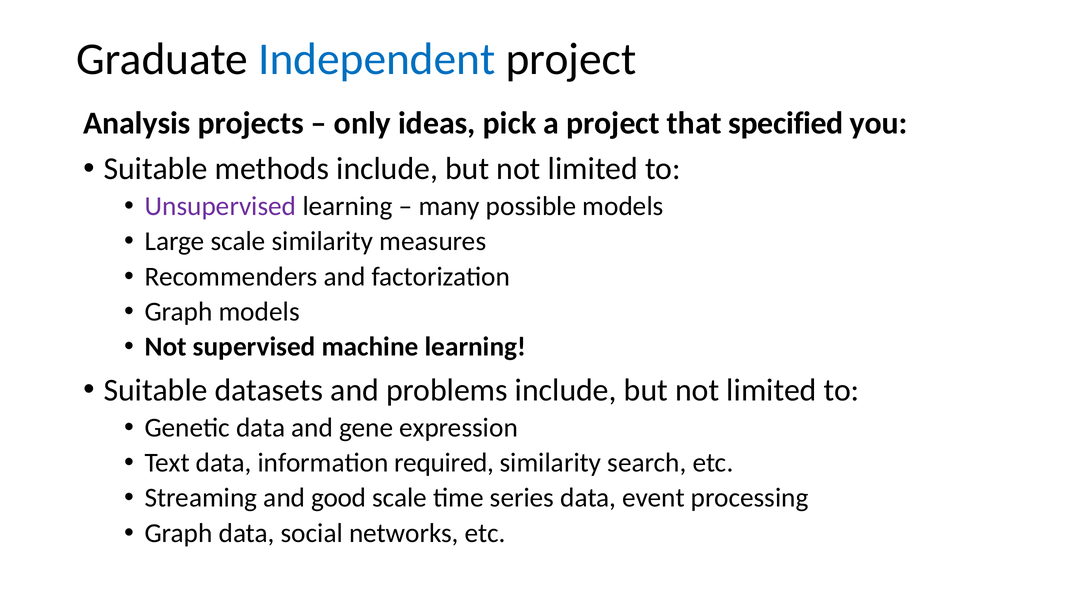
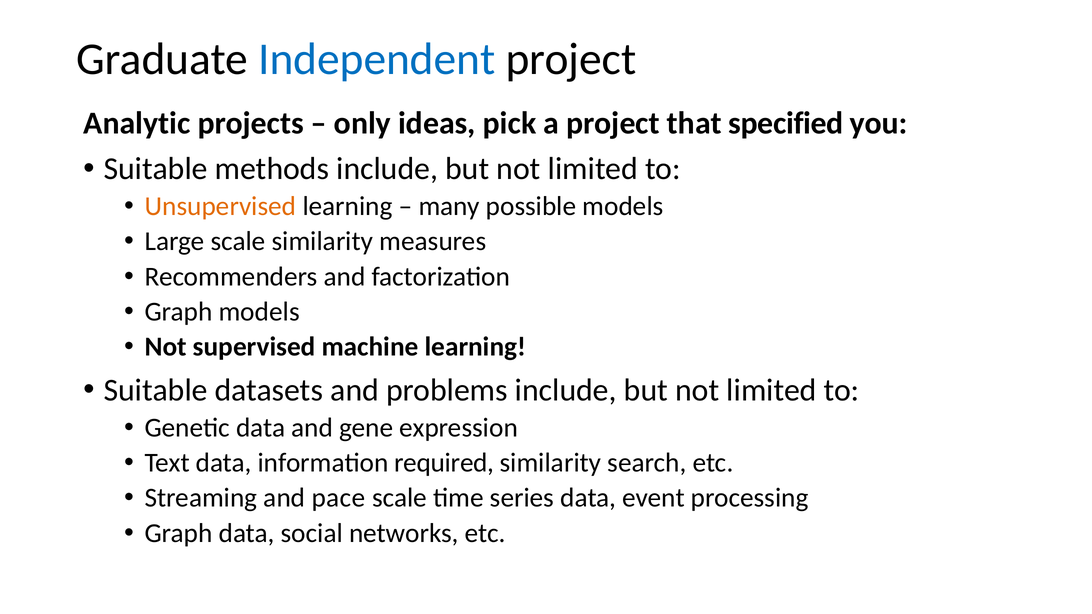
Analysis: Analysis -> Analytic
Unsupervised colour: purple -> orange
good: good -> pace
